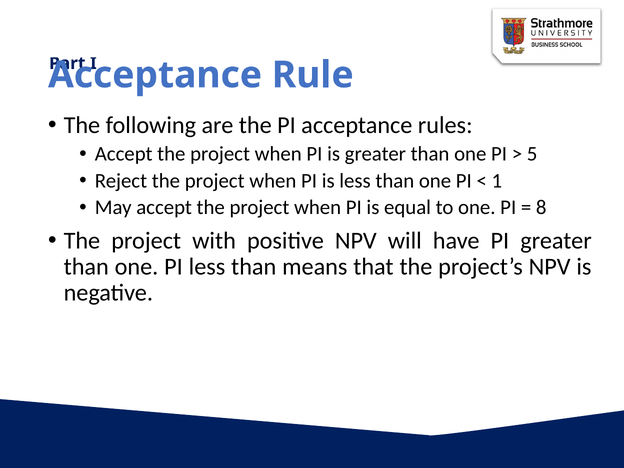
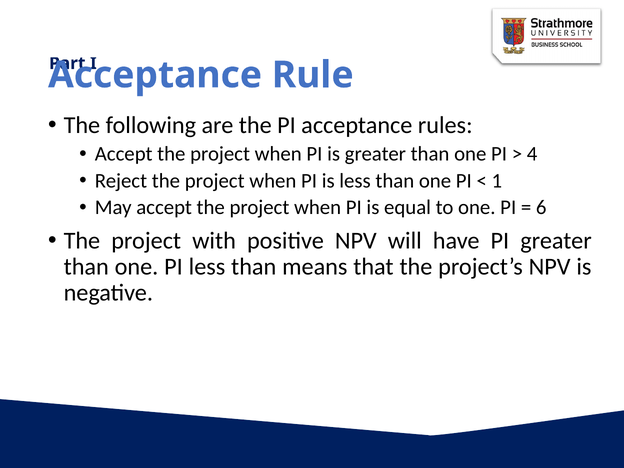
5: 5 -> 4
8: 8 -> 6
